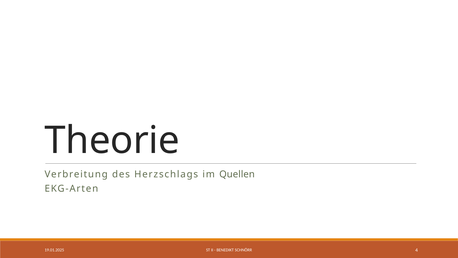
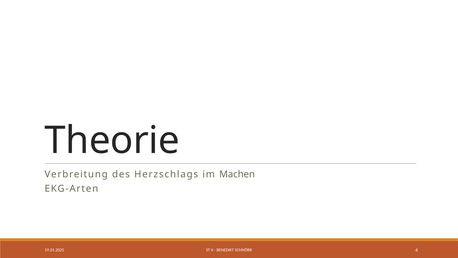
Quellen: Quellen -> Machen
